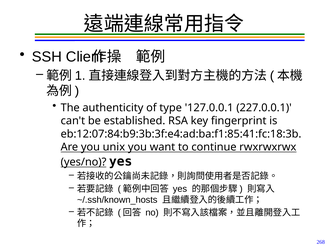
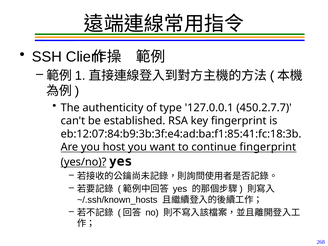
227.0.0.1: 227.0.0.1 -> 450.2.7.7
unix: unix -> host
continue rwxrwxrwx: rwxrwxrwx -> fingerprint
